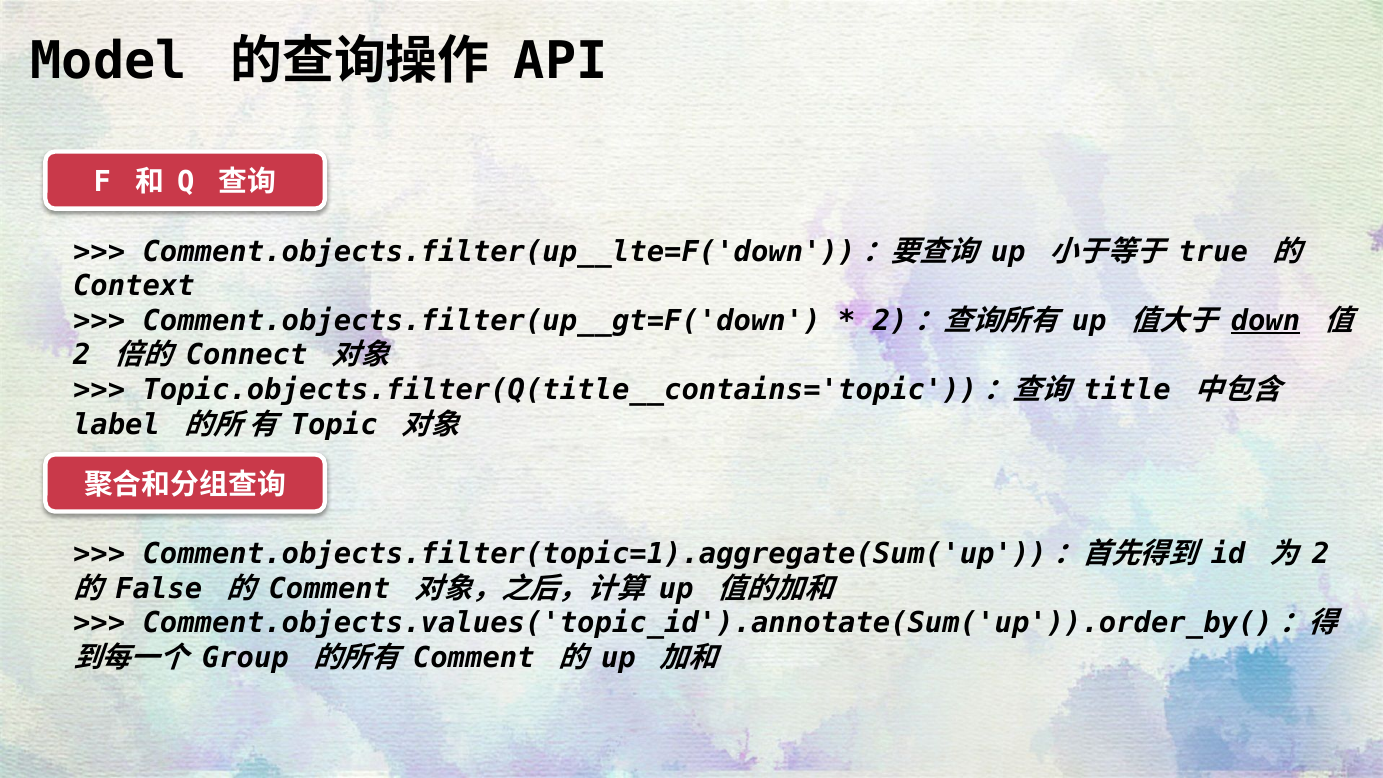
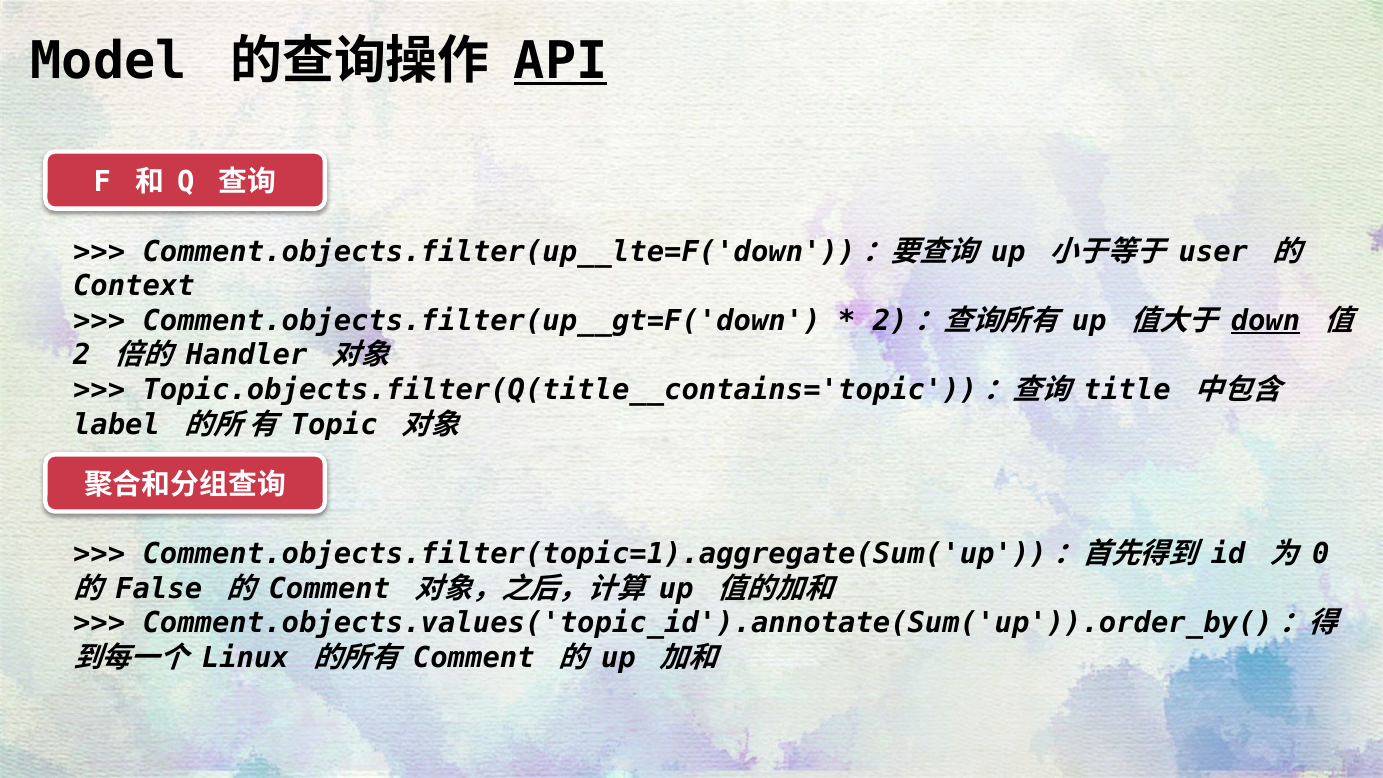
API underline: none -> present
true: true -> user
Connect: Connect -> Handler
2 at (1321, 554): 2 -> 0
Group: Group -> Linux
